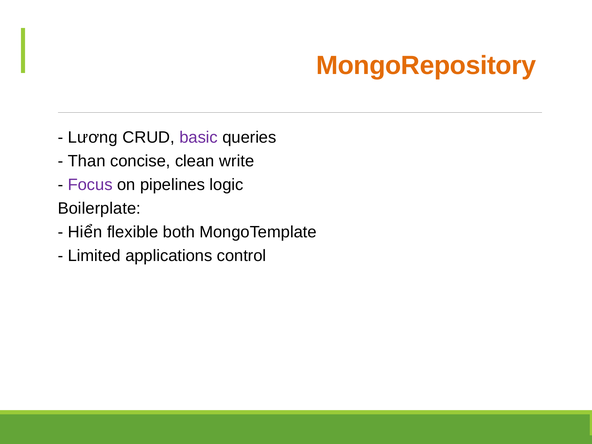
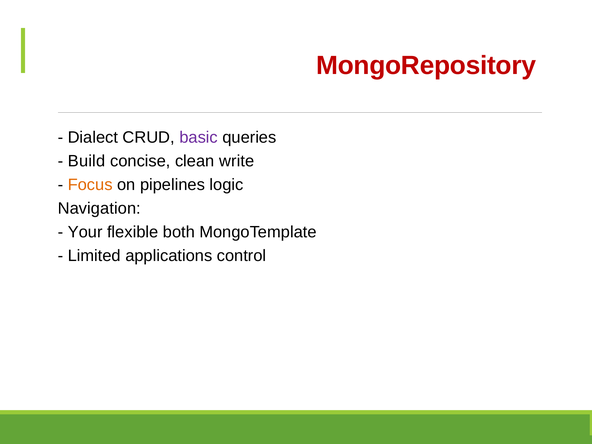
MongoRepository colour: orange -> red
Lương: Lương -> Dialect
Than: Than -> Build
Focus colour: purple -> orange
Boilerplate: Boilerplate -> Navigation
Hiển: Hiển -> Your
